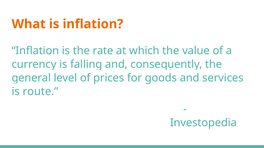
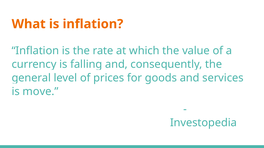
route: route -> move
